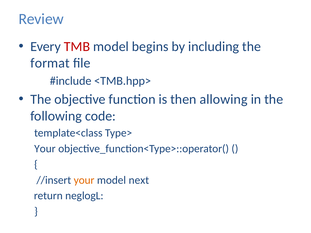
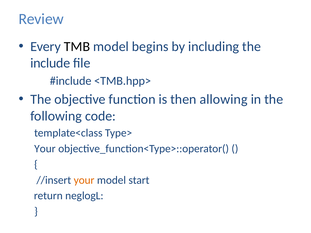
TMB colour: red -> black
format: format -> include
next: next -> start
